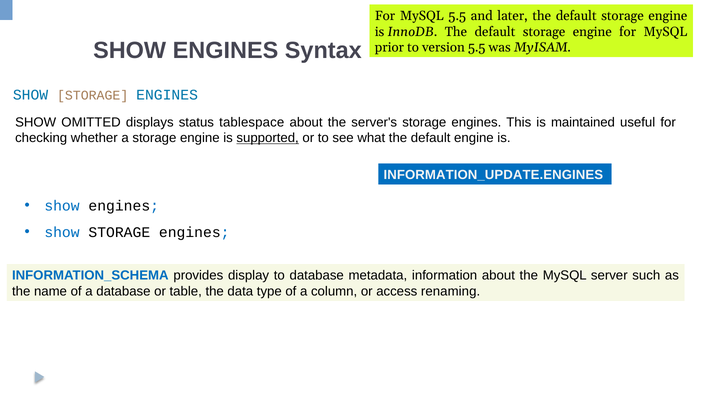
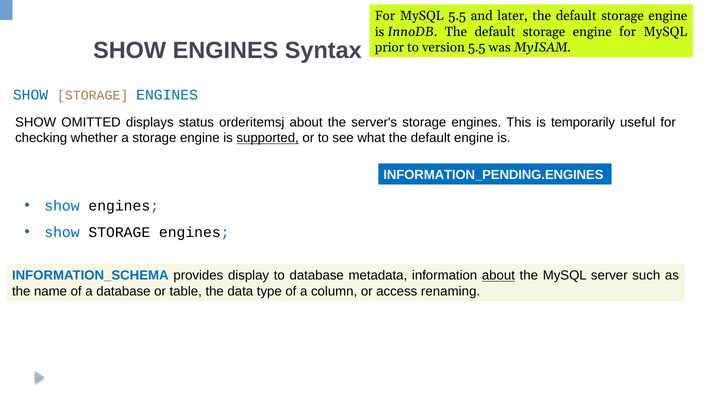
tablespace: tablespace -> orderitemsj
maintained: maintained -> temporarily
INFORMATION_UPDATE.ENGINES: INFORMATION_UPDATE.ENGINES -> INFORMATION_PENDING.ENGINES
about at (498, 276) underline: none -> present
